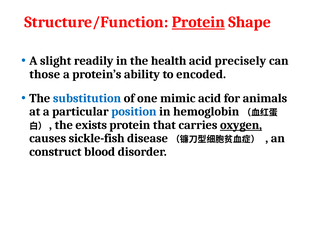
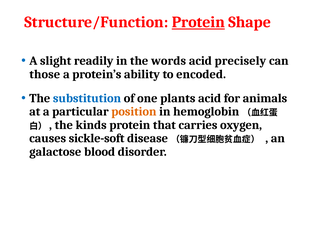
health: health -> words
mimic: mimic -> plants
position colour: blue -> orange
exists: exists -> kinds
oxygen underline: present -> none
sickle-fish: sickle-fish -> sickle-soft
construct: construct -> galactose
